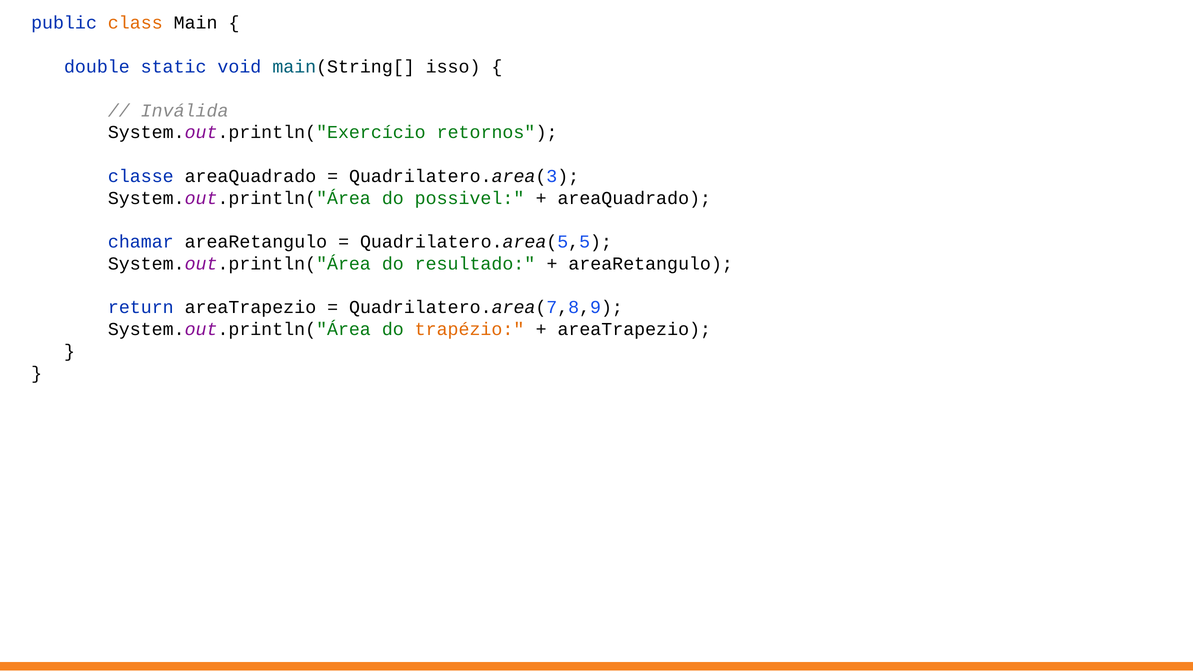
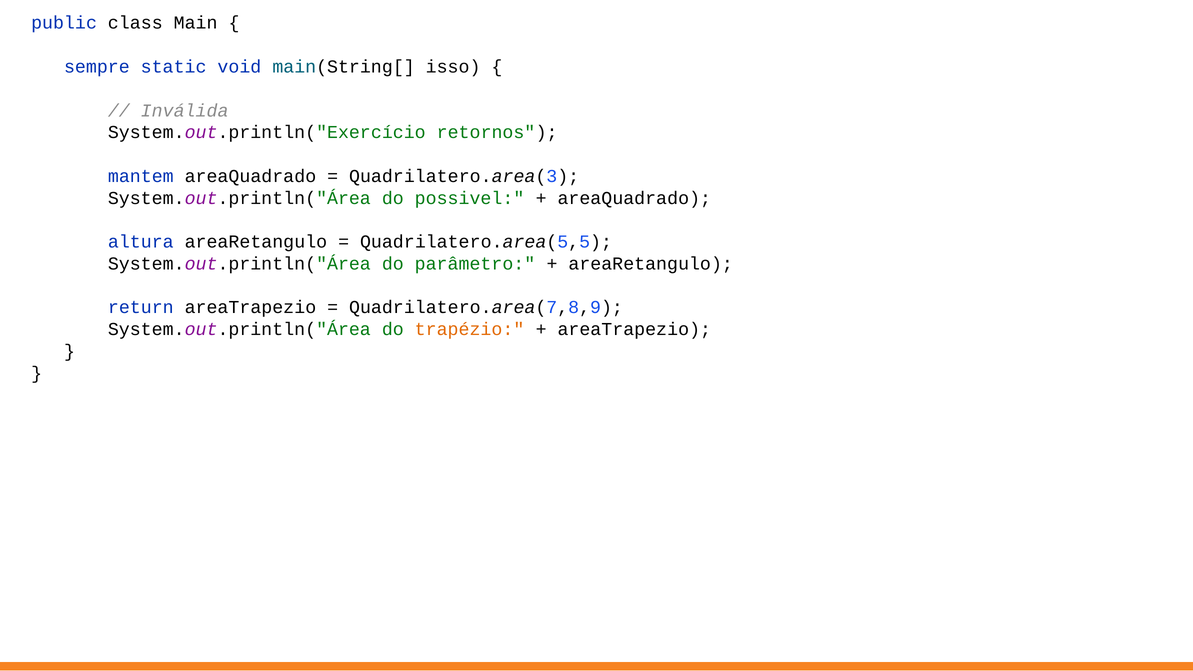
class colour: orange -> black
double: double -> sempre
classe: classe -> mantem
chamar: chamar -> altura
resultado: resultado -> parâmetro
